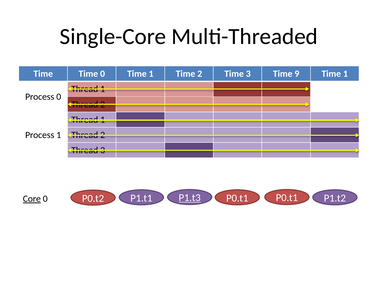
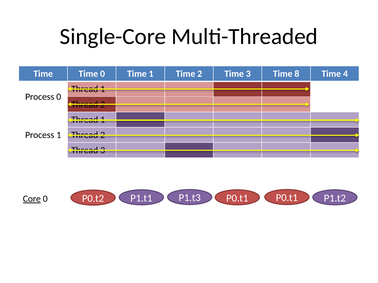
9: 9 -> 8
1 at (345, 74): 1 -> 4
P1.t3 underline: present -> none
